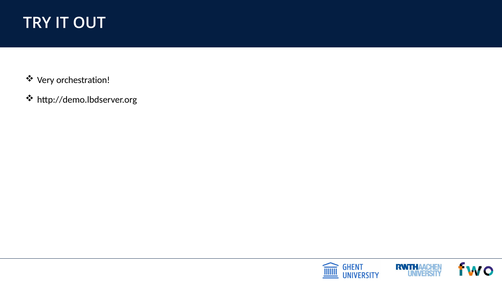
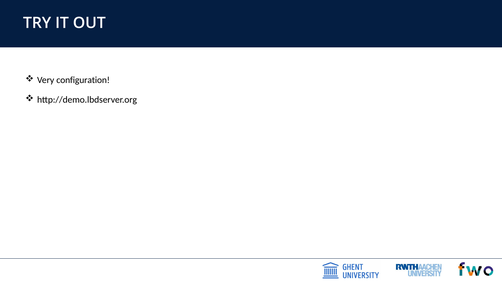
orchestration: orchestration -> configuration
